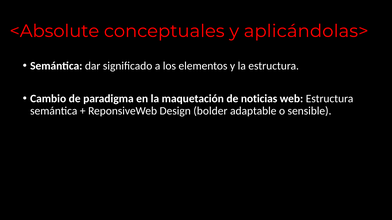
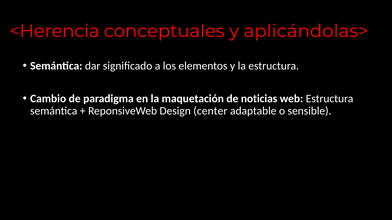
<Absolute: <Absolute -> <Herencia
bolder: bolder -> center
